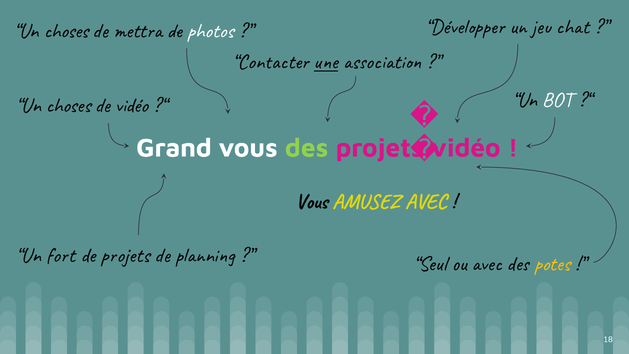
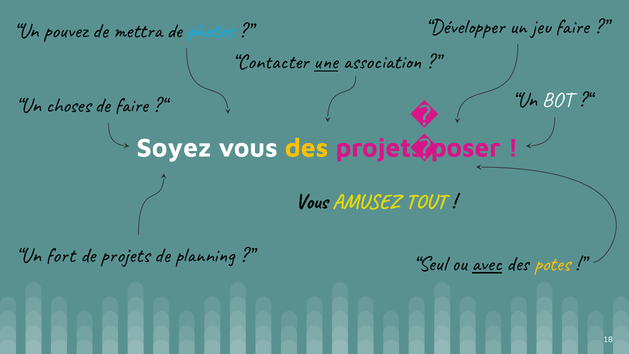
jeu chat: chat -> faire
choses at (66, 31): choses -> pouvez
photos colour: white -> light blue
de vidéo: vidéo -> faire
Grand: Grand -> Soyez
des at (307, 148) colour: light green -> yellow
vidéo at (466, 148): vidéo -> poser
AMUSEZ AVEC: AVEC -> TOUT
avec at (487, 264) underline: none -> present
